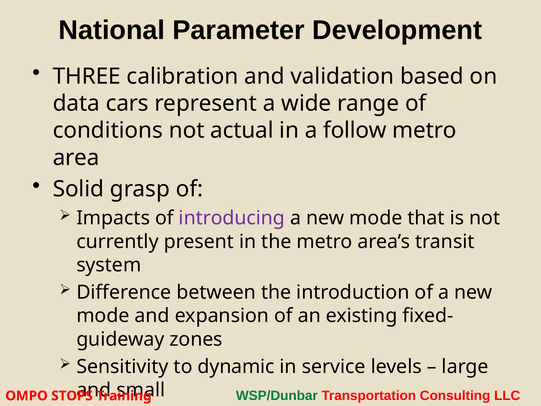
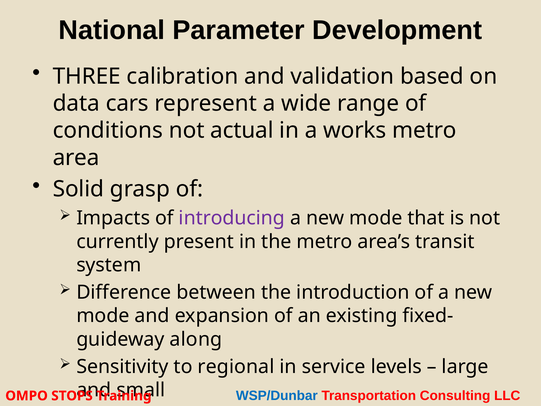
follow: follow -> works
zones: zones -> along
dynamic: dynamic -> regional
WSP/Dunbar colour: green -> blue
